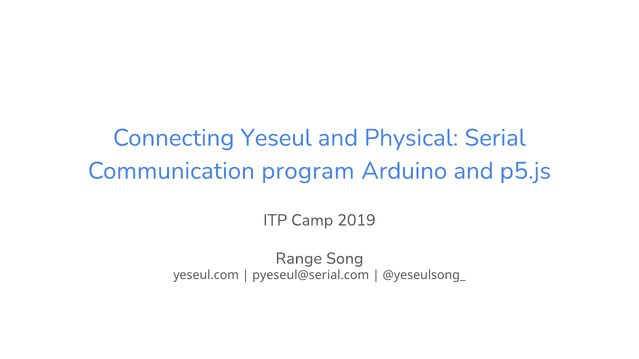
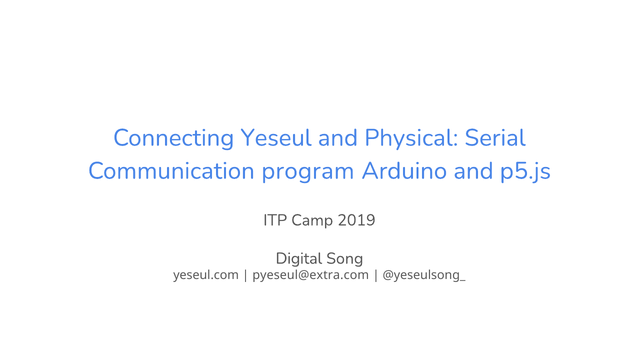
Range: Range -> Digital
pyeseul@serial.com: pyeseul@serial.com -> pyeseul@extra.com
